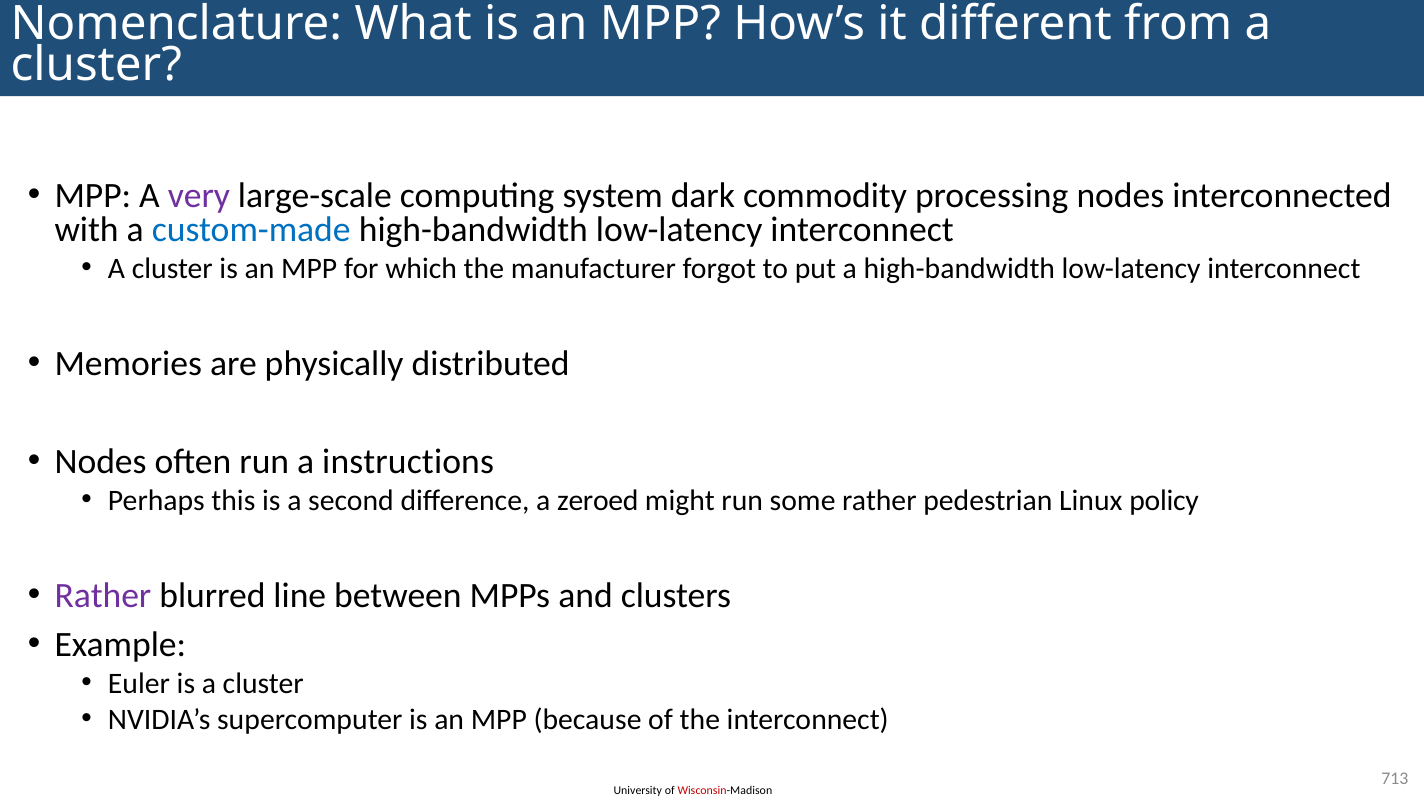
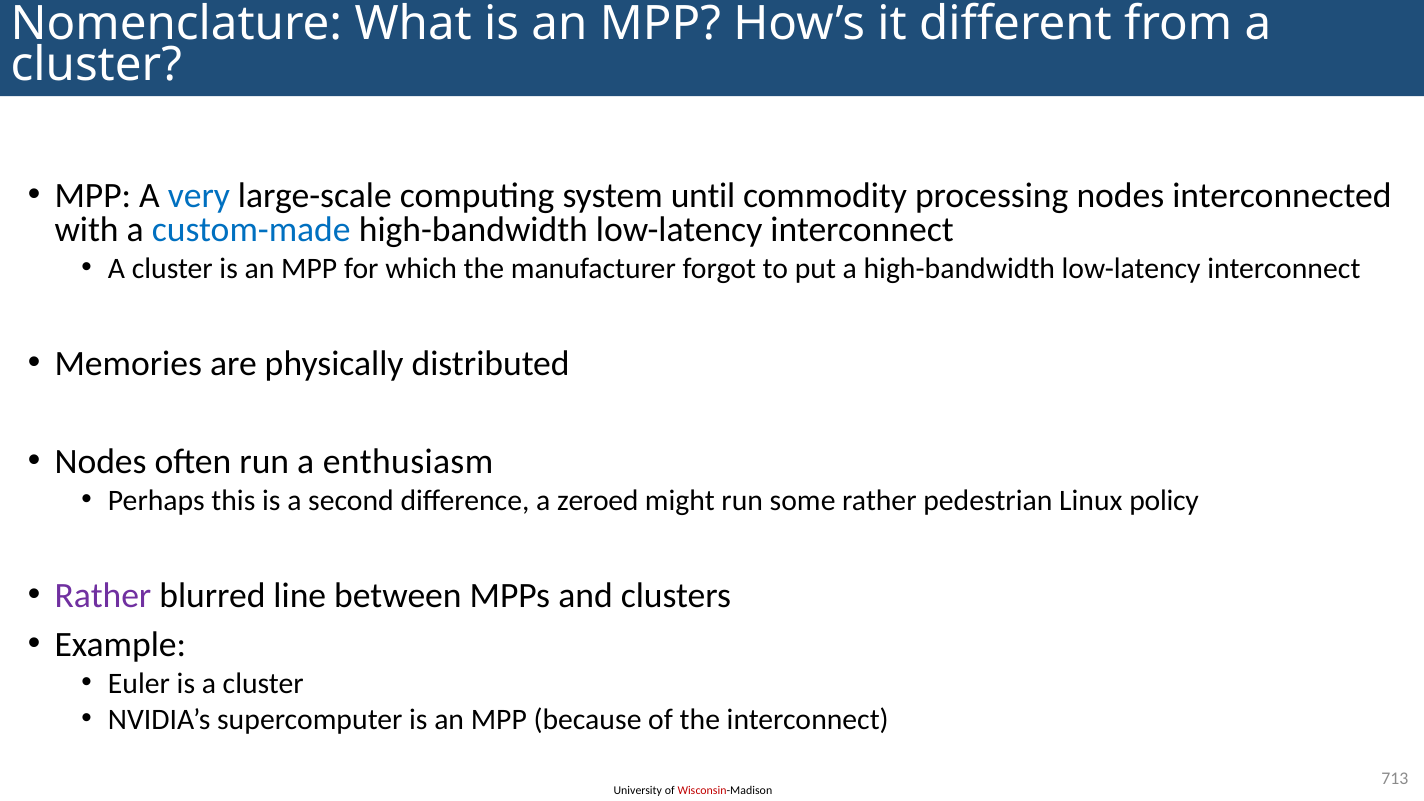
very colour: purple -> blue
dark: dark -> until
instructions: instructions -> enthusiasm
